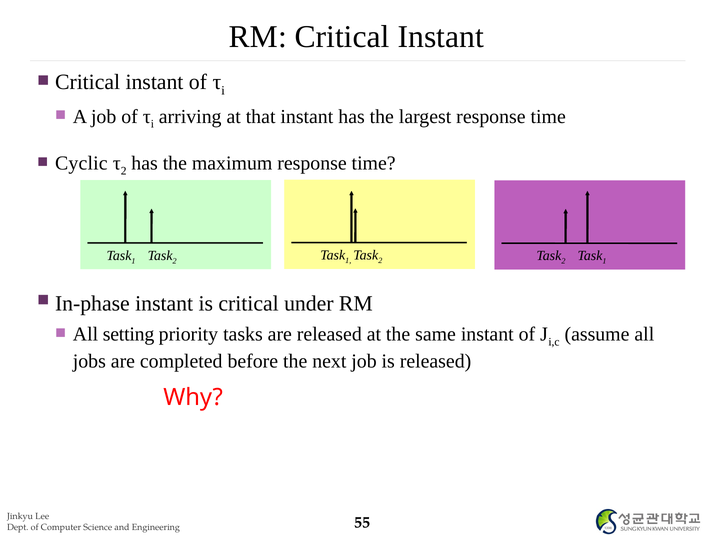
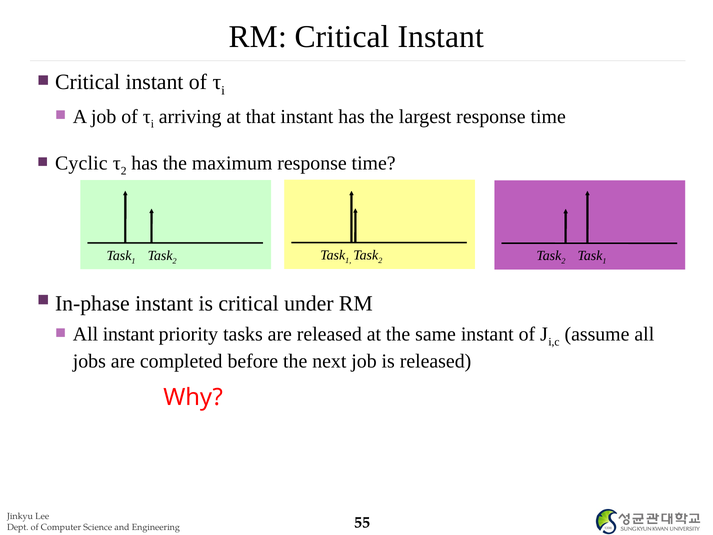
All setting: setting -> instant
